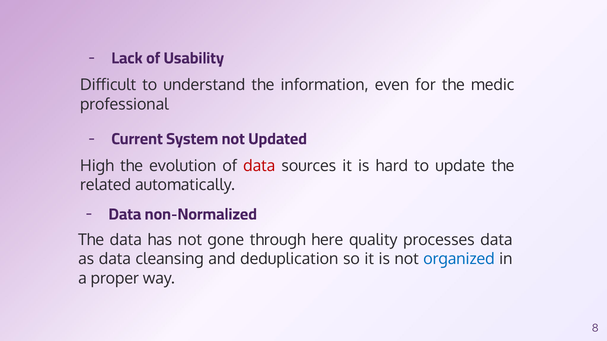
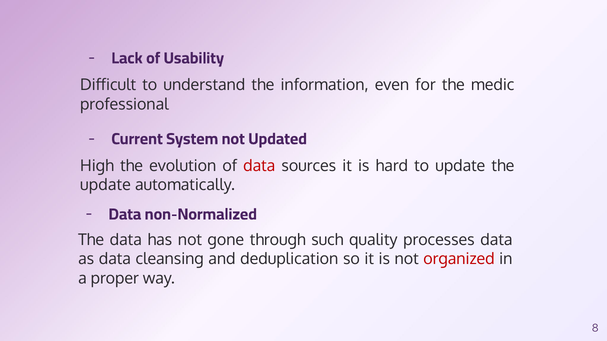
related at (106, 185): related -> update
here: here -> such
organized colour: blue -> red
